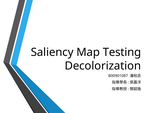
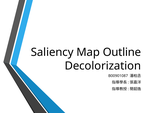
Testing: Testing -> Outline
